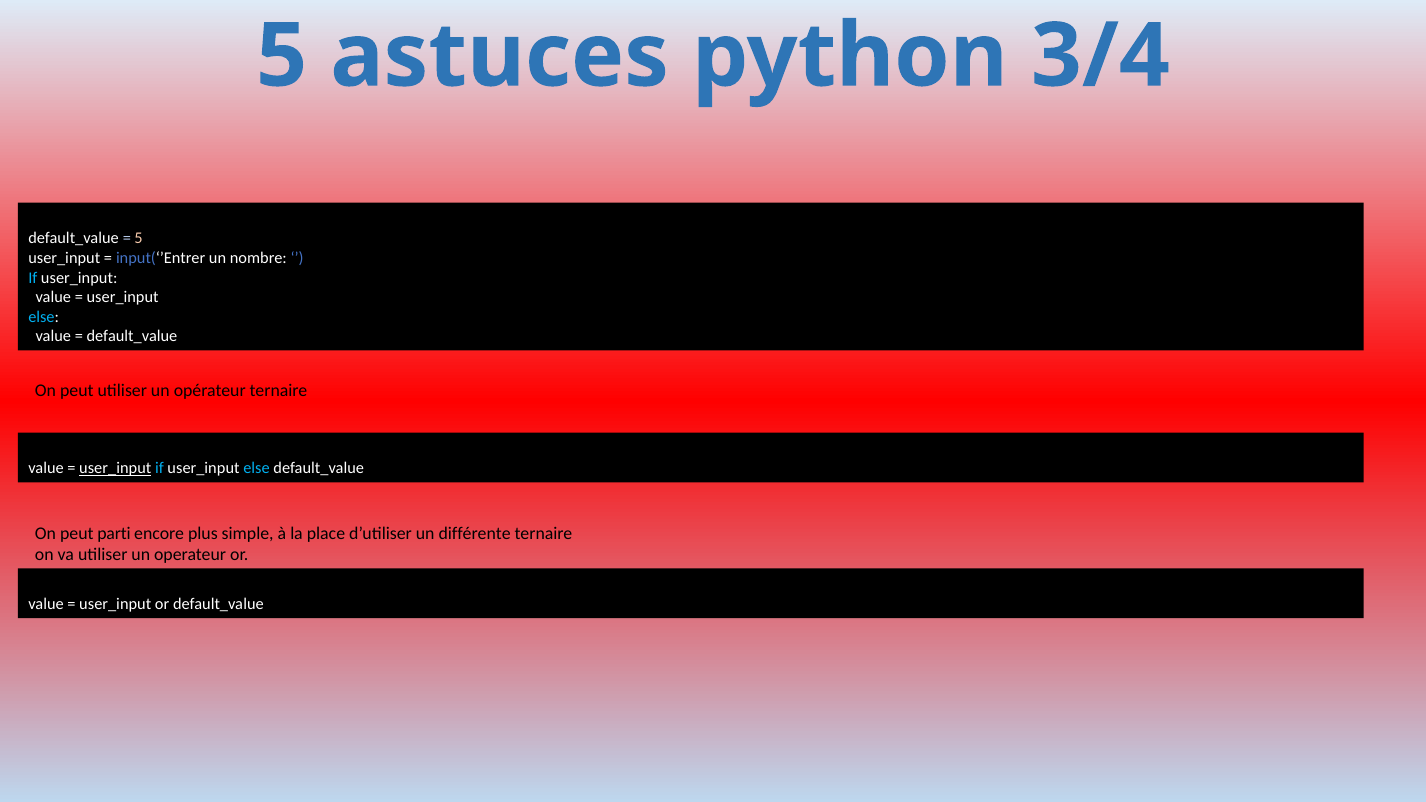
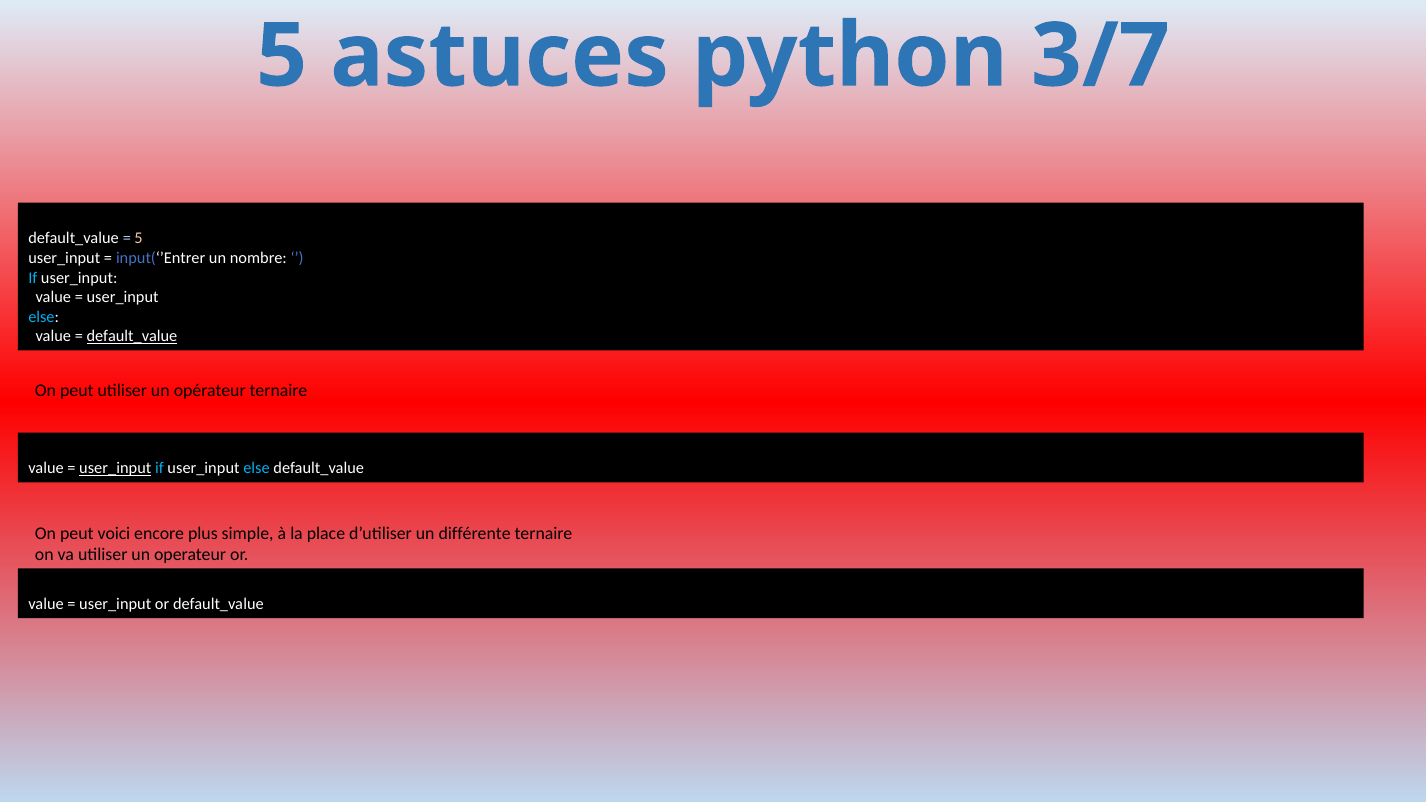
3/4: 3/4 -> 3/7
default_value at (132, 337) underline: none -> present
parti: parti -> voici
